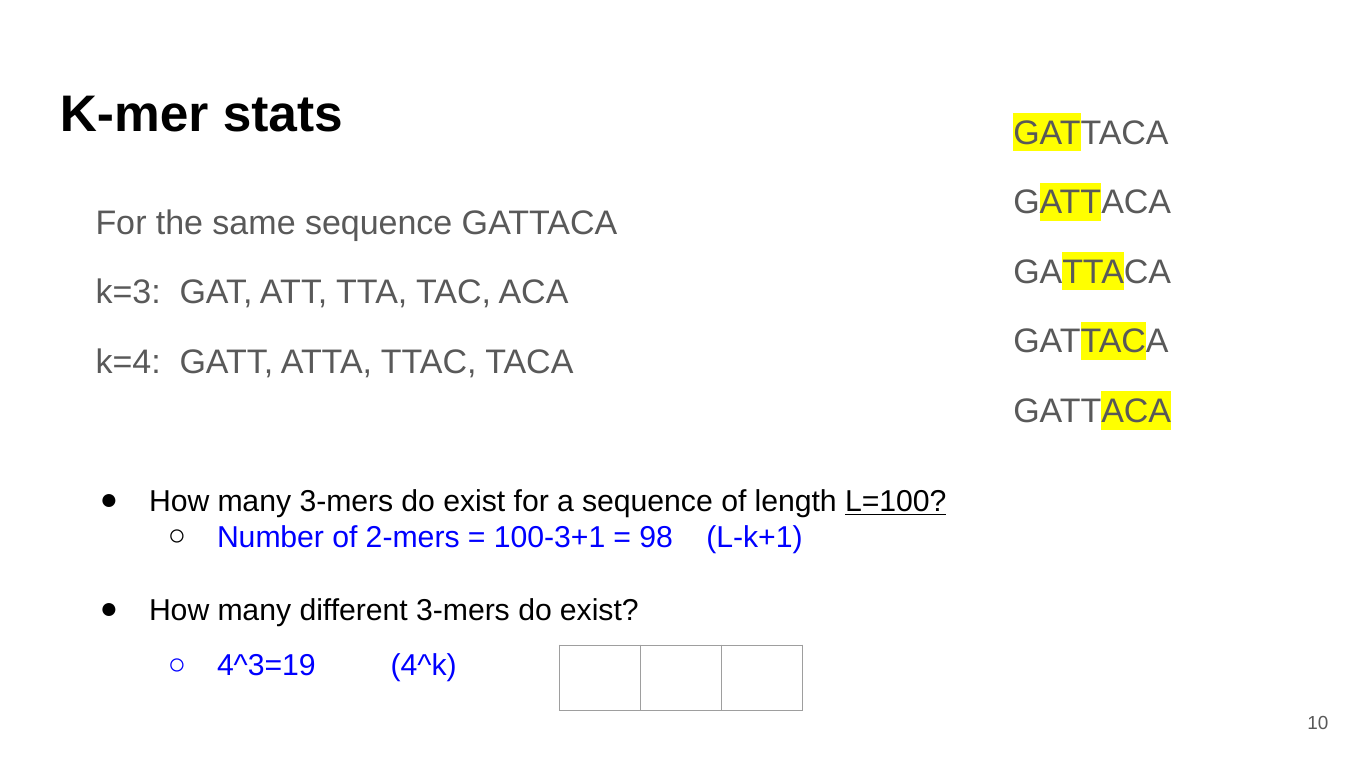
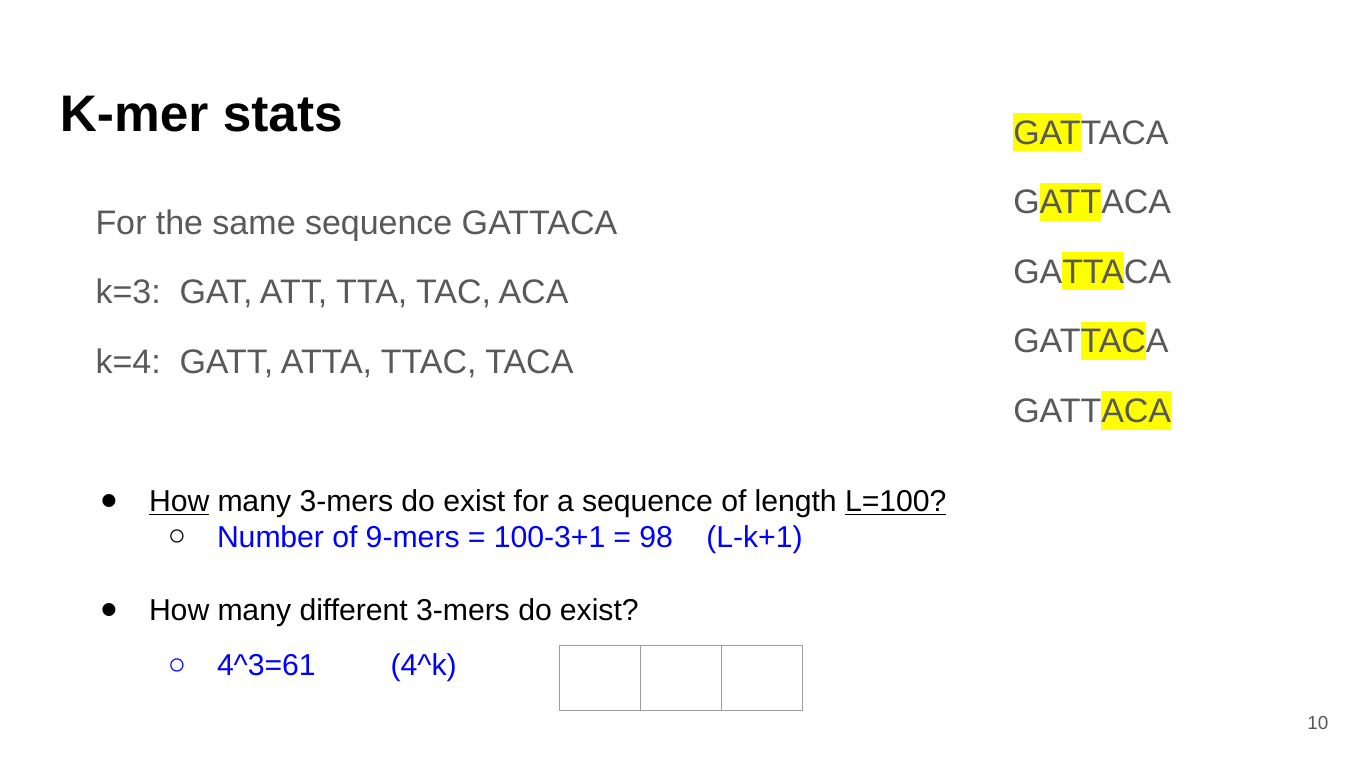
How at (179, 501) underline: none -> present
2-mers: 2-mers -> 9-mers
4^3=19: 4^3=19 -> 4^3=61
